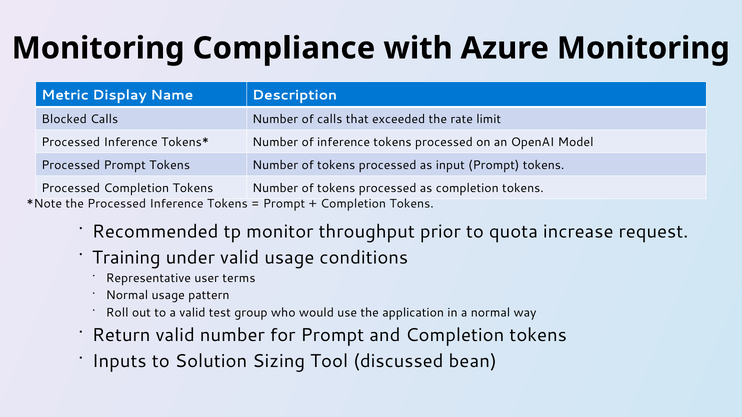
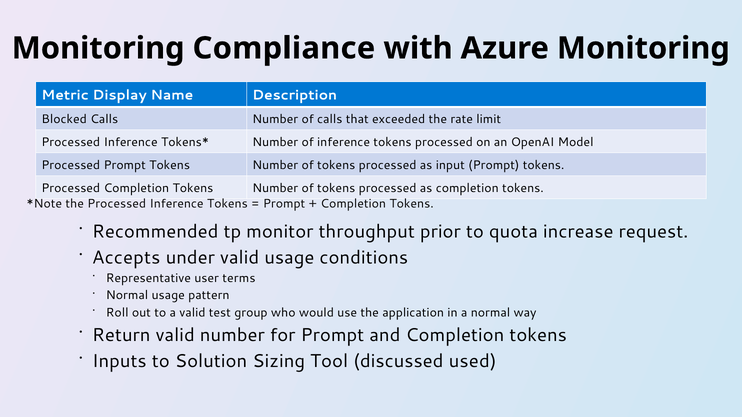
Training: Training -> Accepts
bean: bean -> used
